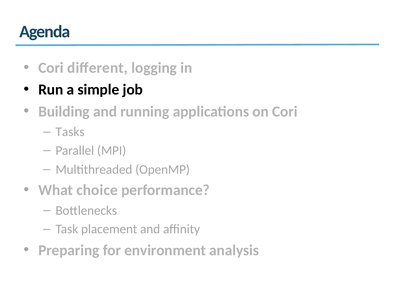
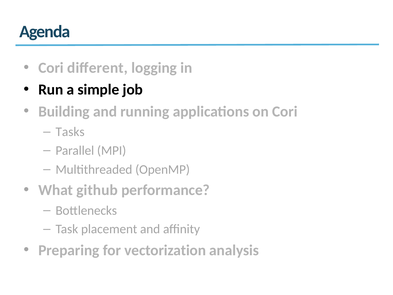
choice: choice -> github
environment: environment -> vectorization
